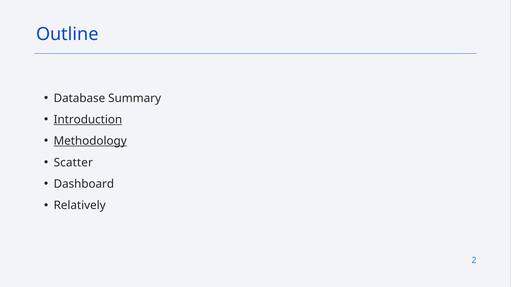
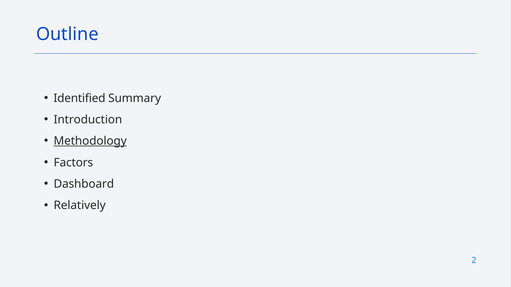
Database: Database -> Identified
Introduction underline: present -> none
Scatter: Scatter -> Factors
